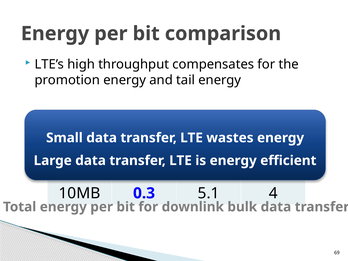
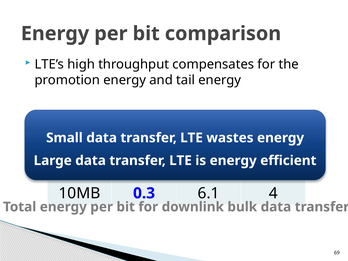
5.1: 5.1 -> 6.1
